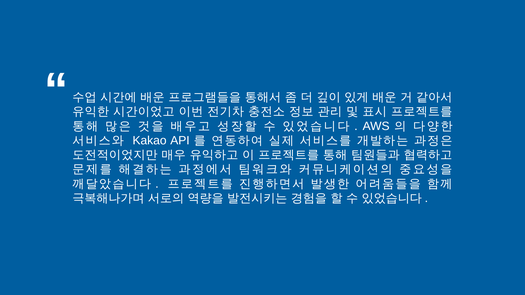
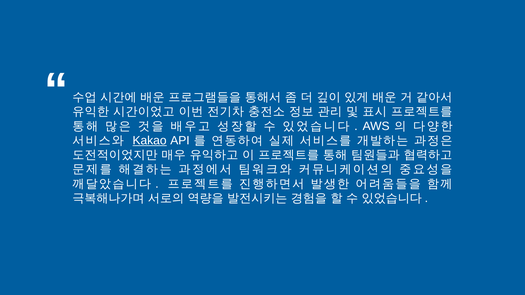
Kakao underline: none -> present
